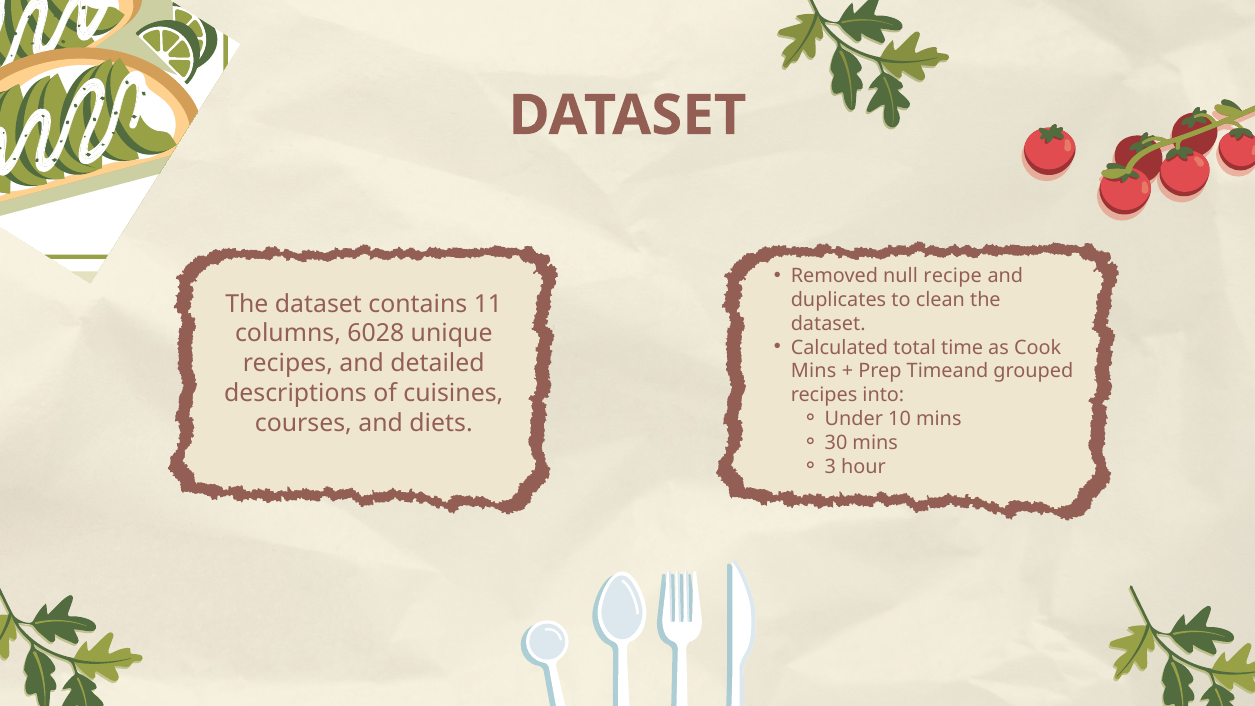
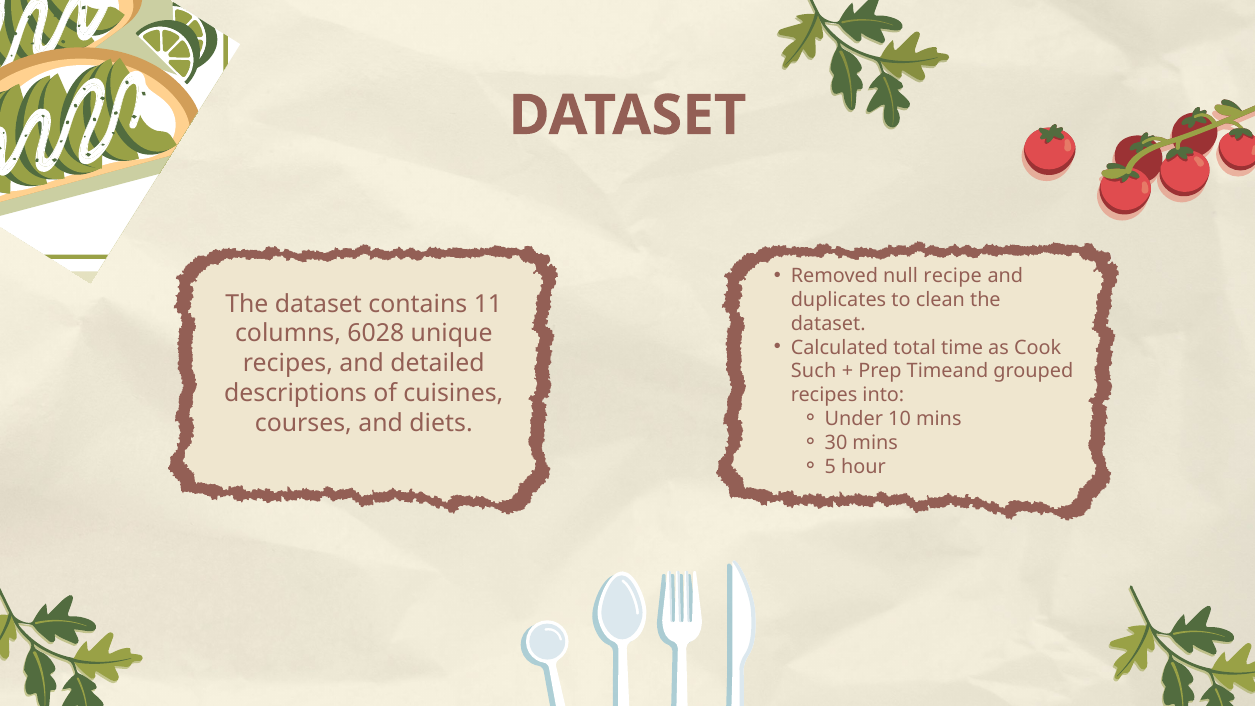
Mins at (814, 371): Mins -> Such
3: 3 -> 5
